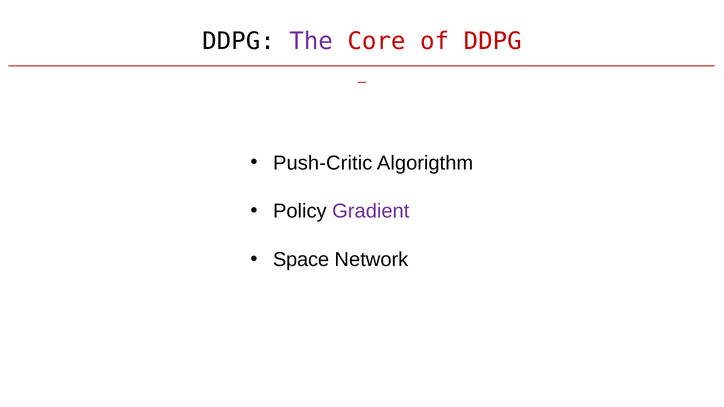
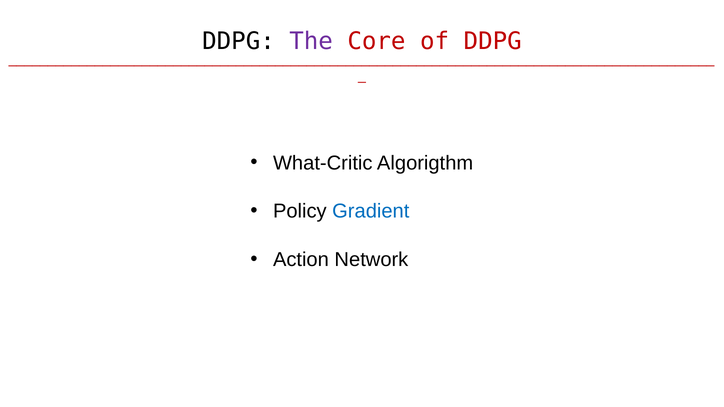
Push-Critic: Push-Critic -> What-Critic
Gradient colour: purple -> blue
Space: Space -> Action
